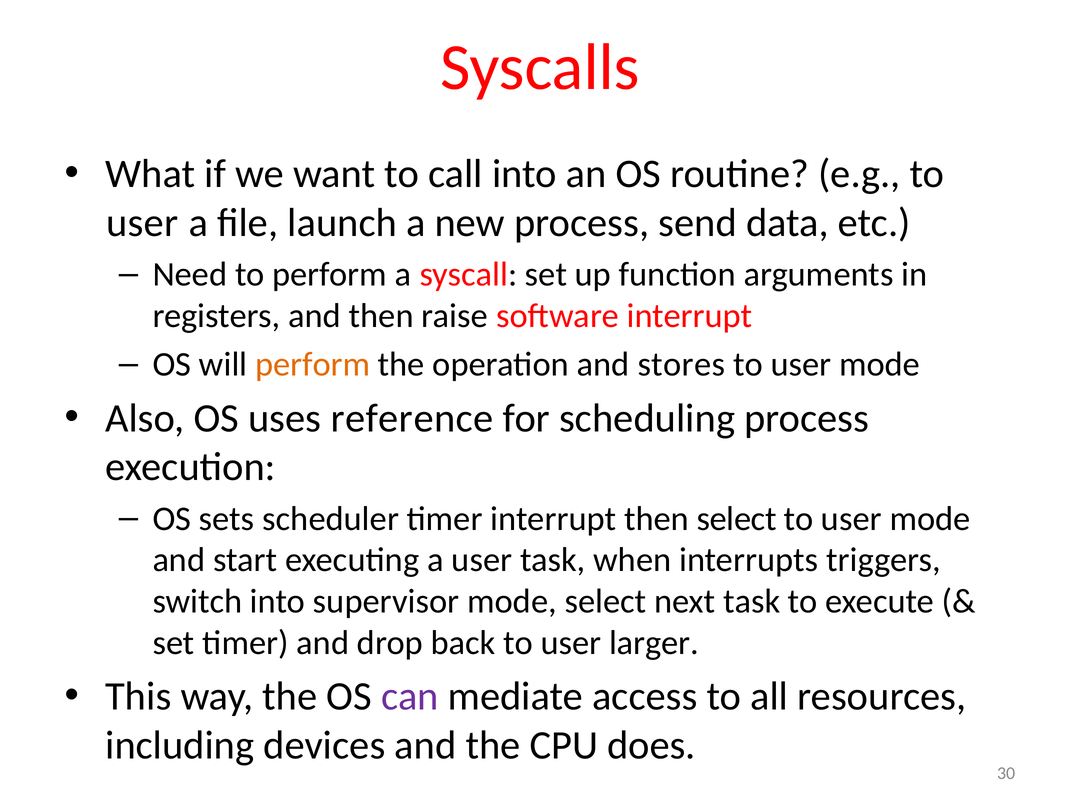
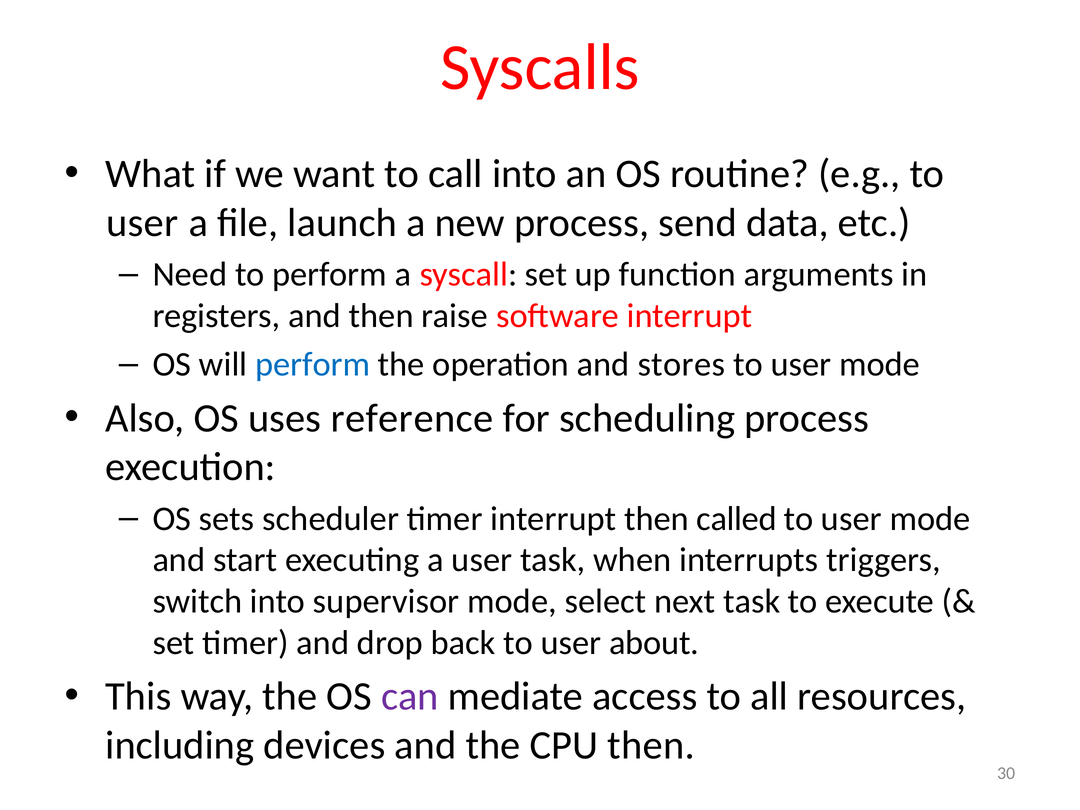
perform at (313, 364) colour: orange -> blue
then select: select -> called
larger: larger -> about
CPU does: does -> then
